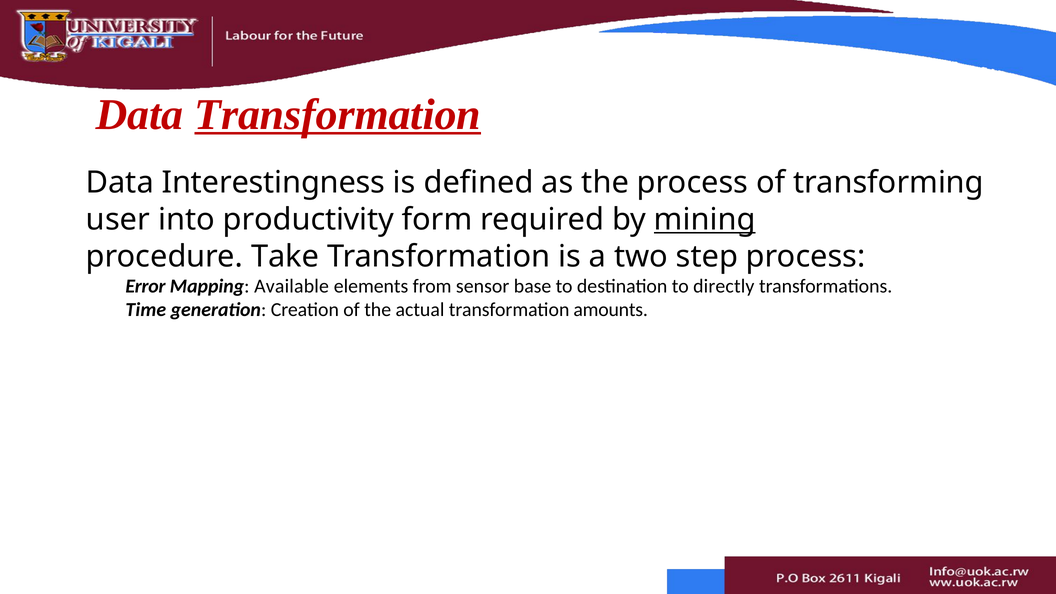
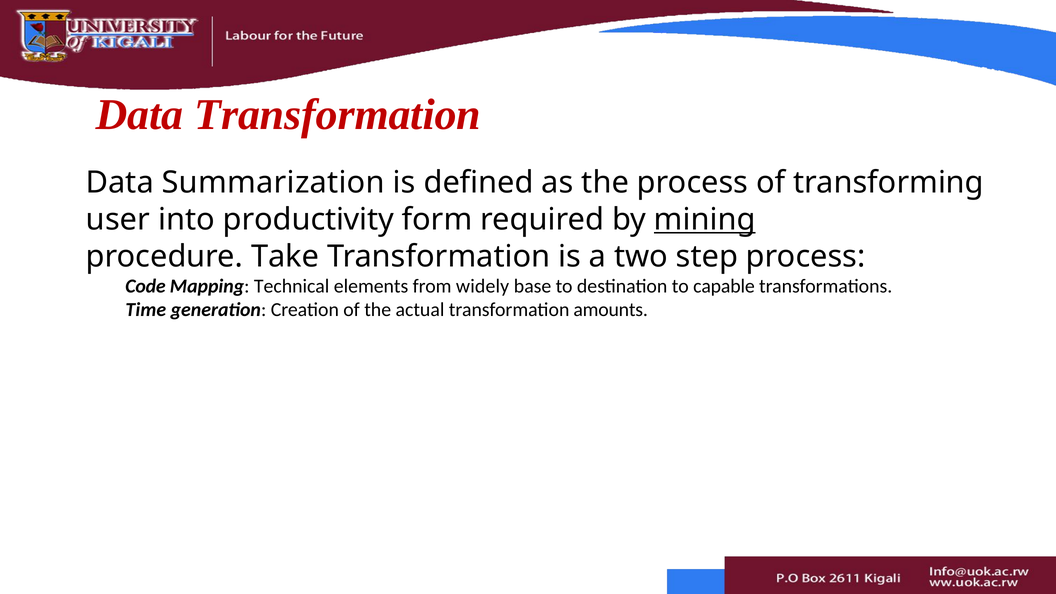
Transformation at (338, 115) underline: present -> none
Interestingness: Interestingness -> Summarization
Error: Error -> Code
Available: Available -> Technical
sensor: sensor -> widely
directly: directly -> capable
